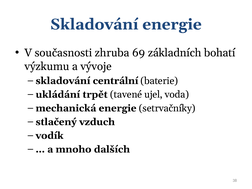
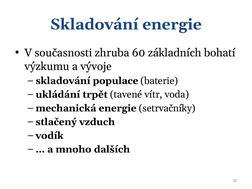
69: 69 -> 60
centrální: centrální -> populace
ujel: ujel -> vítr
